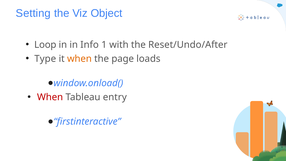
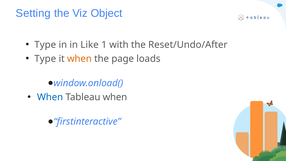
Loop at (45, 45): Loop -> Type
Info: Info -> Like
When at (50, 97) colour: red -> blue
Tableau entry: entry -> when
